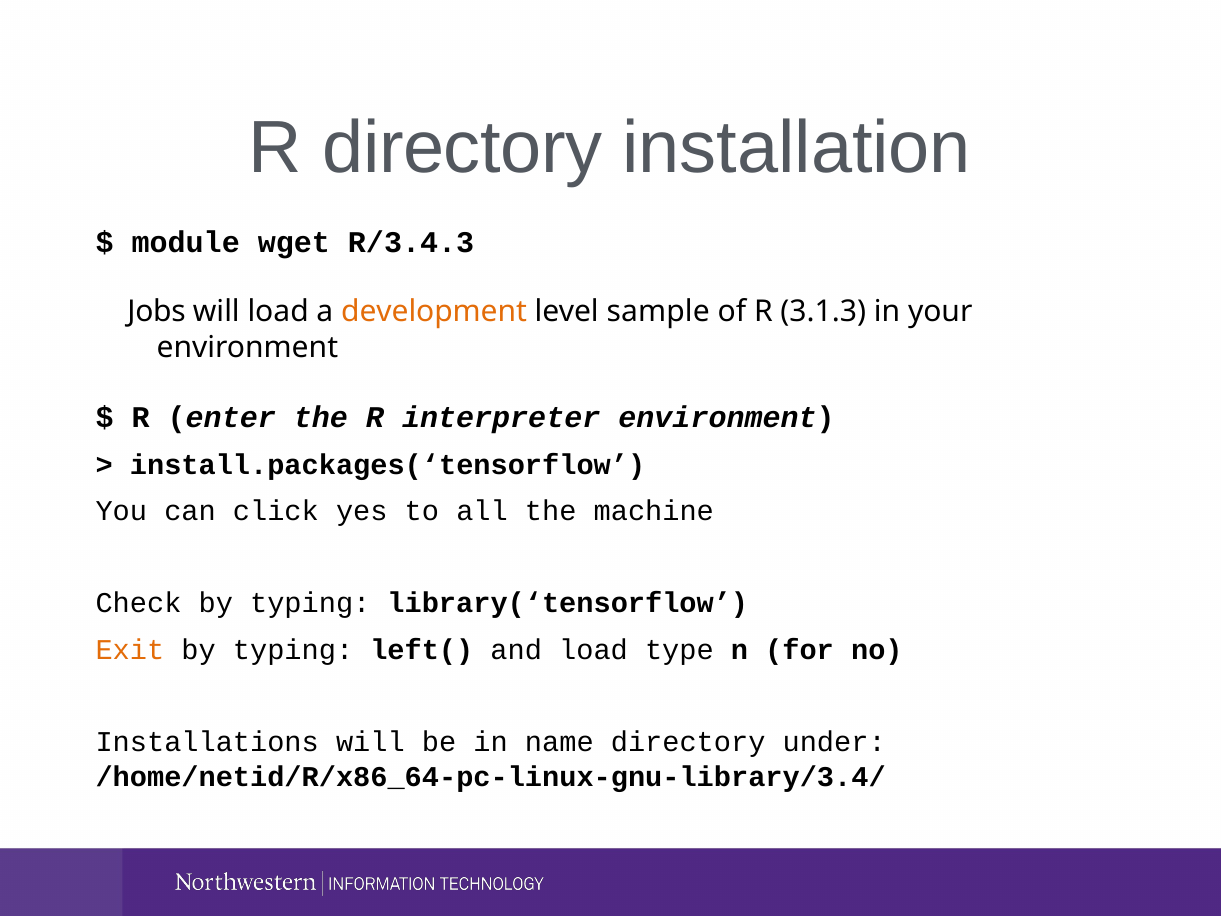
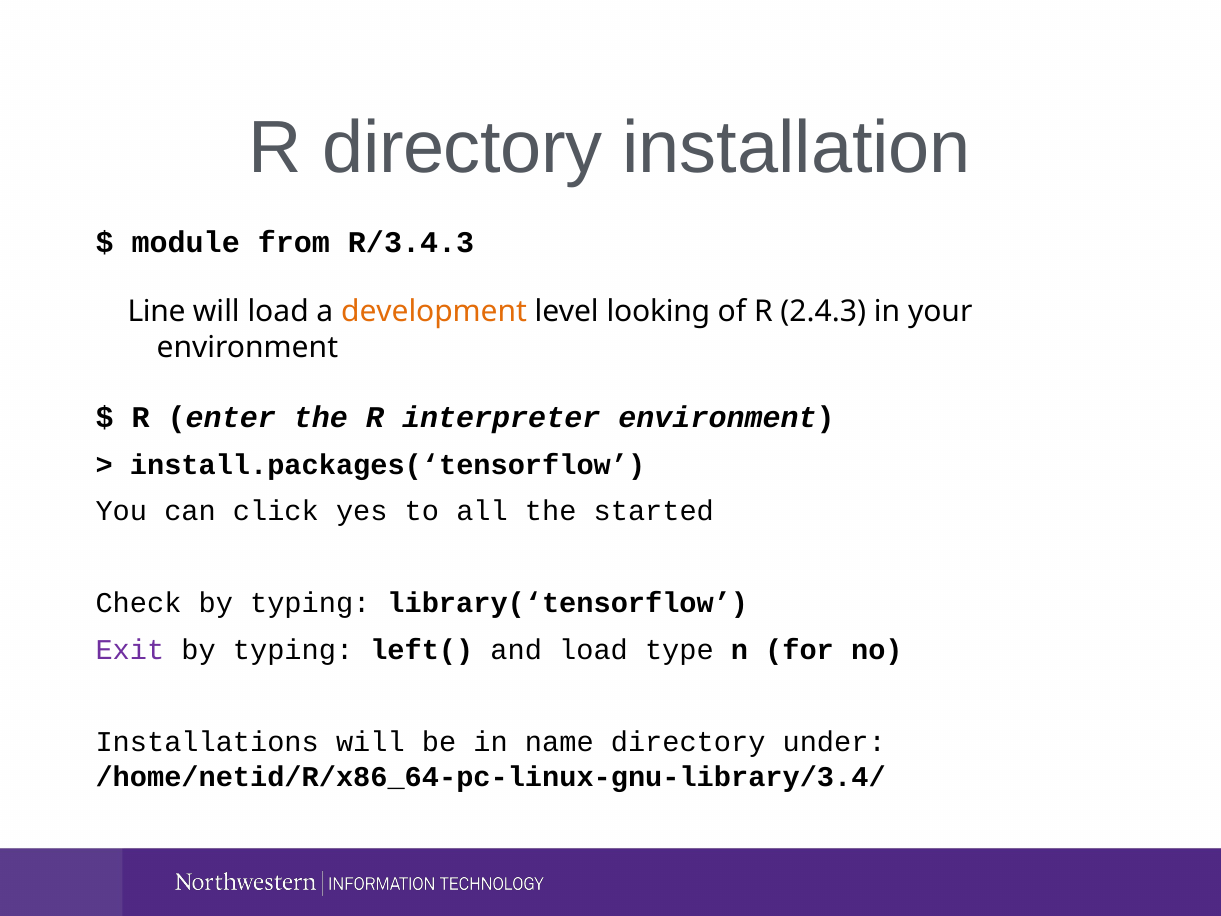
wget: wget -> from
Jobs: Jobs -> Line
sample: sample -> looking
3.1.3: 3.1.3 -> 2.4.3
machine: machine -> started
Exit colour: orange -> purple
